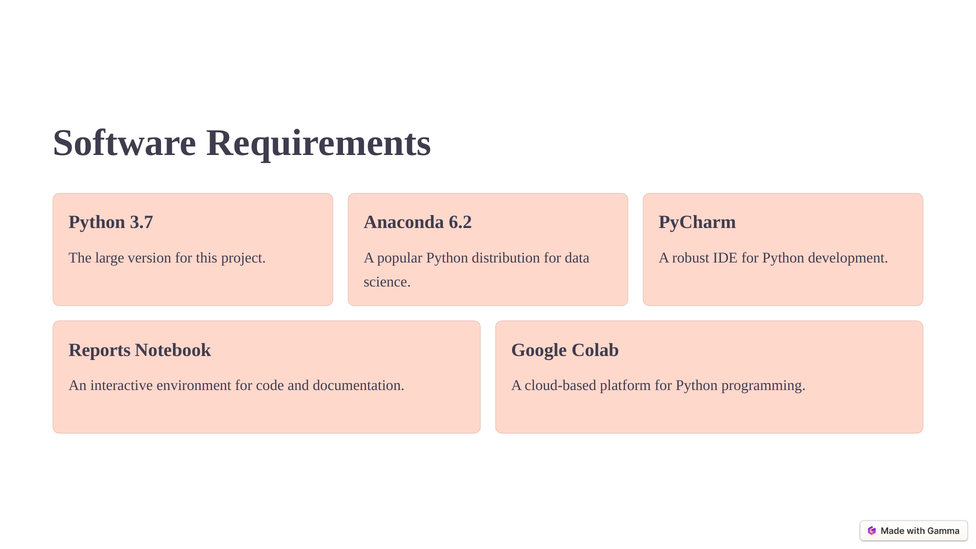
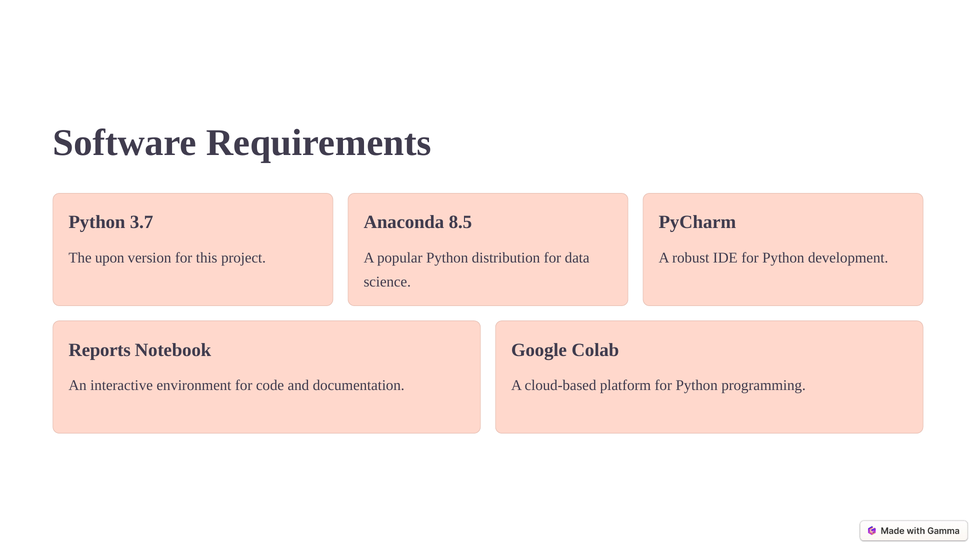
6.2: 6.2 -> 8.5
large: large -> upon
